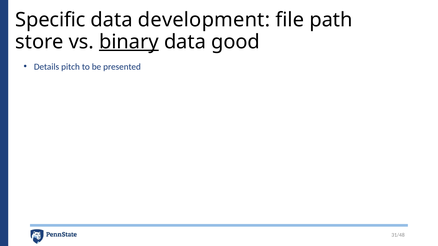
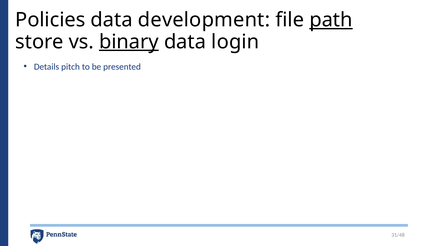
Specific: Specific -> Policies
path underline: none -> present
good: good -> login
